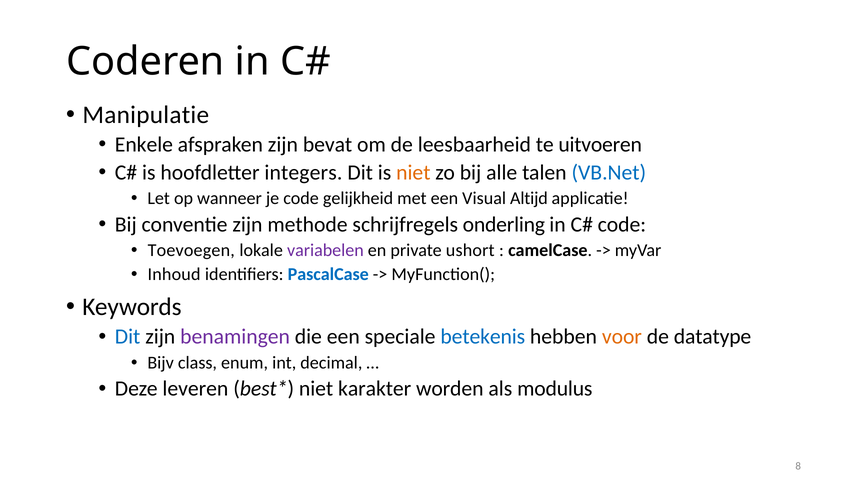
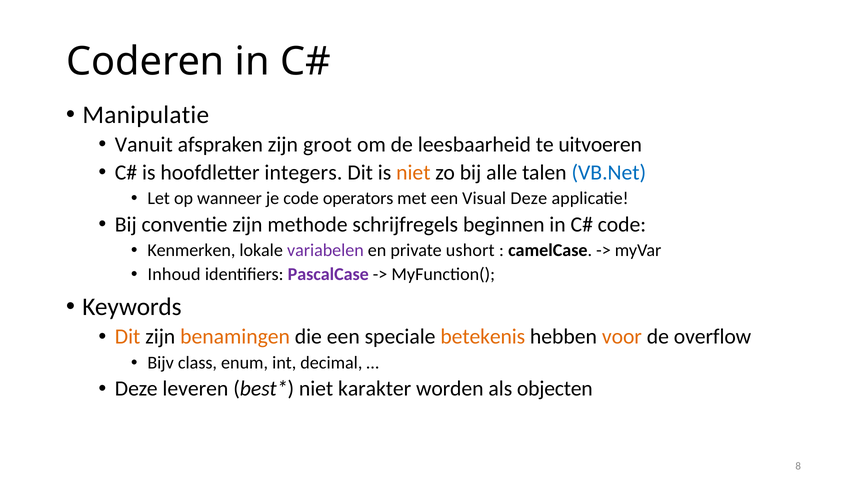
Enkele: Enkele -> Vanuit
bevat: bevat -> groot
gelijkheid: gelijkheid -> operators
Visual Altijd: Altijd -> Deze
onderling: onderling -> beginnen
Toevoegen: Toevoegen -> Kenmerken
PascalCase colour: blue -> purple
Dit at (128, 337) colour: blue -> orange
benamingen colour: purple -> orange
betekenis colour: blue -> orange
datatype: datatype -> overflow
modulus: modulus -> objecten
